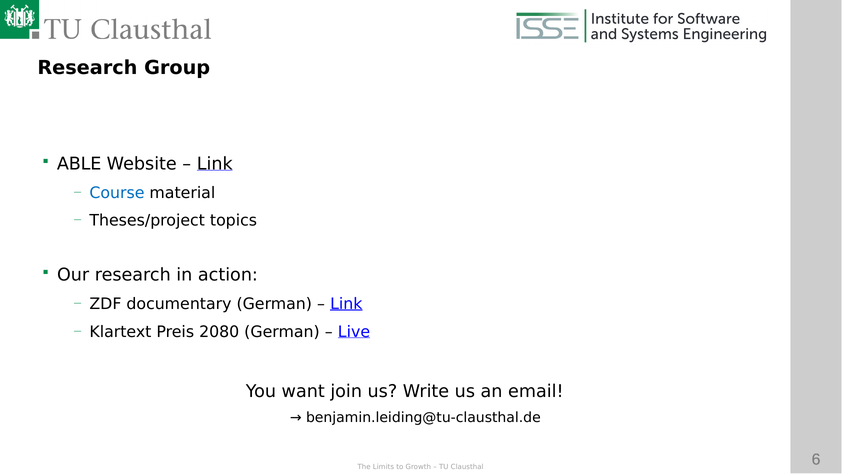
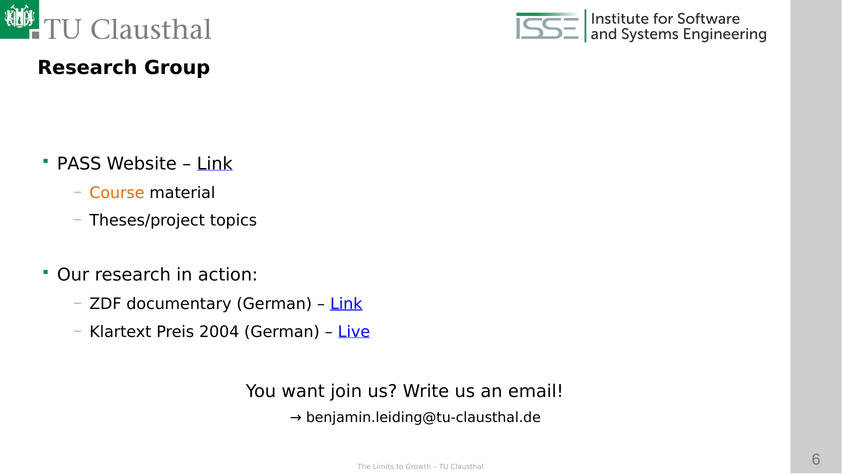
ABLE: ABLE -> PASS
Course colour: blue -> orange
2080: 2080 -> 2004
